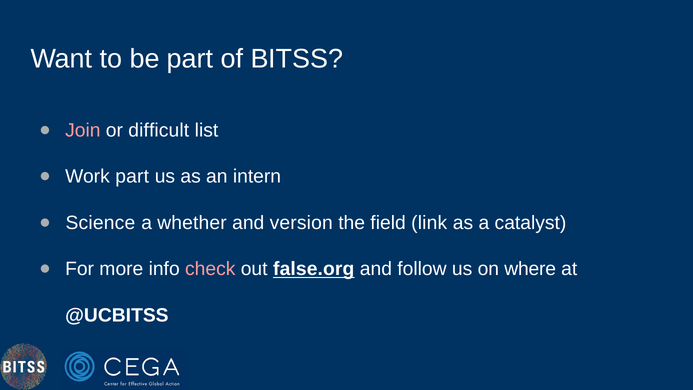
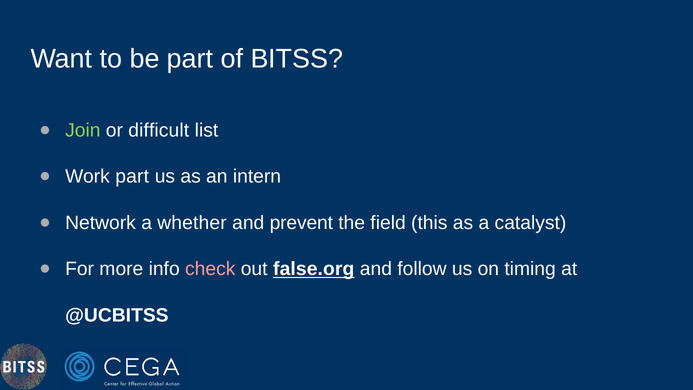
Join colour: pink -> light green
Science: Science -> Network
version: version -> prevent
link: link -> this
where: where -> timing
